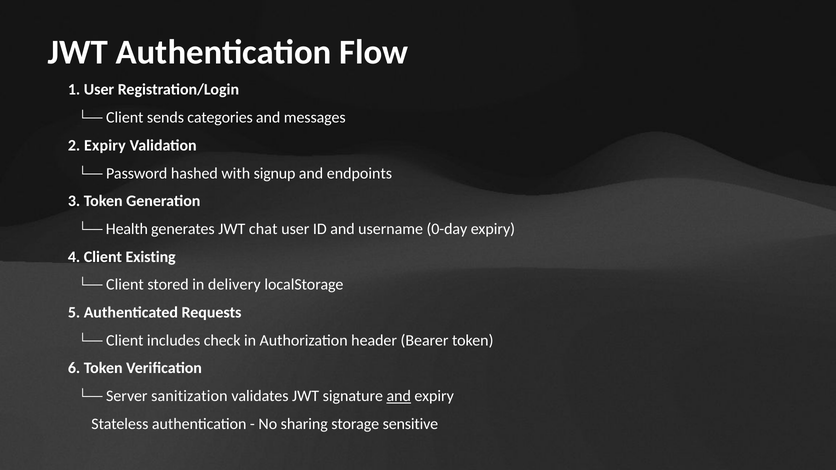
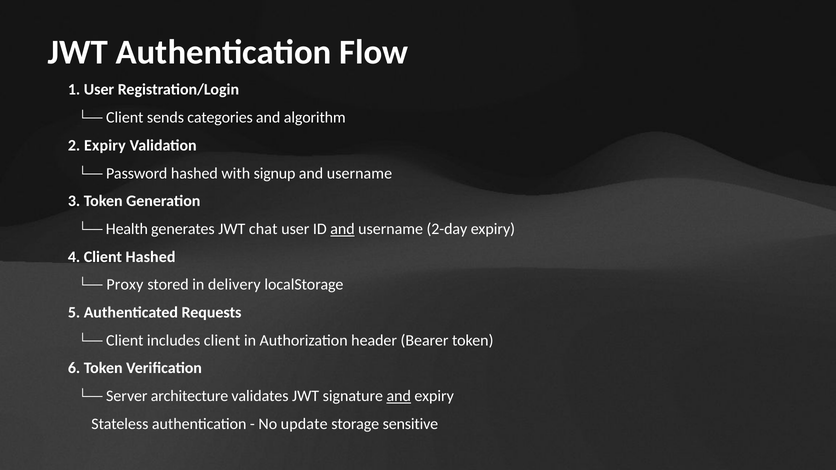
messages: messages -> algorithm
endpoints at (359, 173): endpoints -> username
and at (343, 229) underline: none -> present
0-day: 0-day -> 2-day
Client Existing: Existing -> Hashed
Client at (125, 285): Client -> Proxy
includes check: check -> client
sanitization: sanitization -> architecture
sharing: sharing -> update
